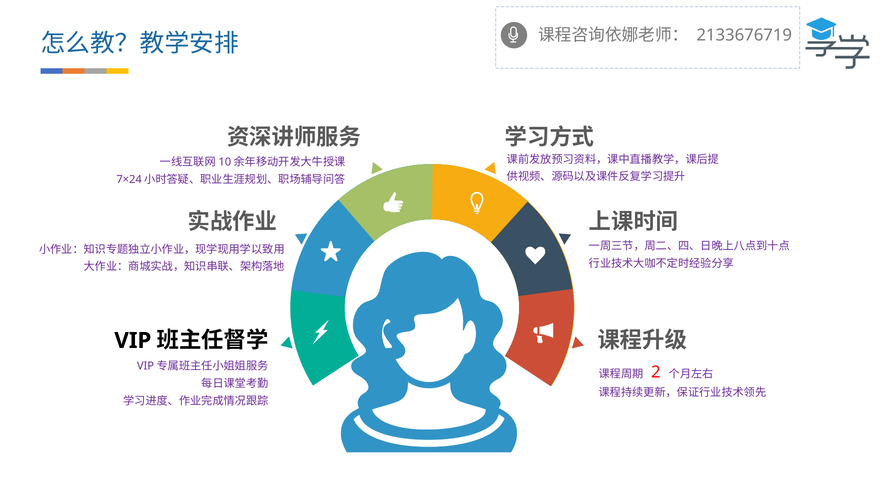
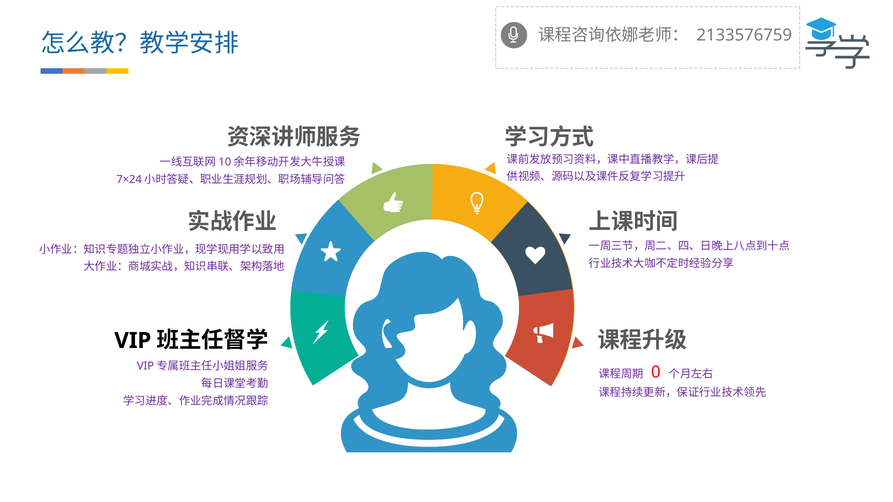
2133676719: 2133676719 -> 2133576759
2: 2 -> 0
